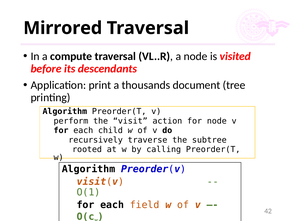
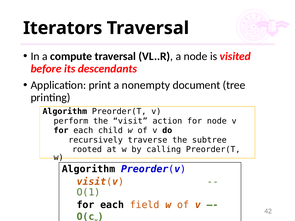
Mirrored: Mirrored -> Iterators
thousands: thousands -> nonempty
